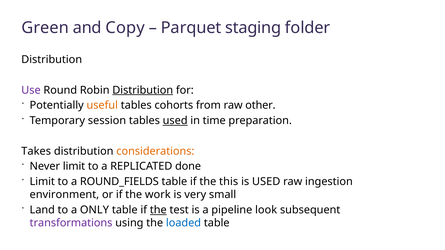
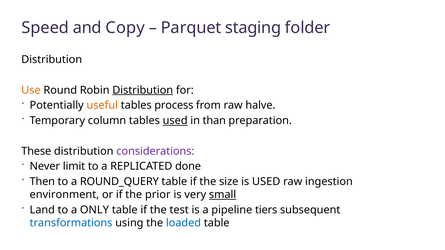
Green: Green -> Speed
Use colour: purple -> orange
cohorts: cohorts -> process
other: other -> halve
session: session -> column
time: time -> than
Takes: Takes -> These
considerations colour: orange -> purple
Limit at (42, 182): Limit -> Then
ROUND_FIELDS: ROUND_FIELDS -> ROUND_QUERY
this: this -> size
work: work -> prior
small underline: none -> present
the at (158, 210) underline: present -> none
look: look -> tiers
transformations colour: purple -> blue
